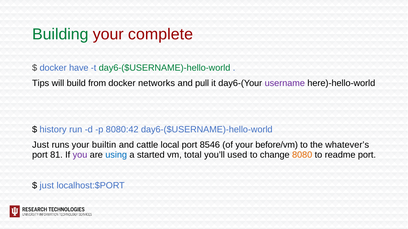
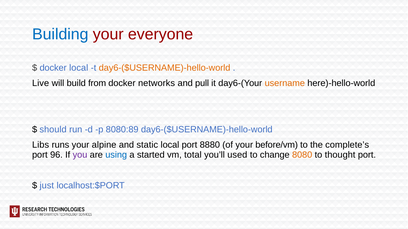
Building colour: green -> blue
complete: complete -> everyone
docker have: have -> local
day6-($USERNAME)-hello-world at (165, 68) colour: green -> orange
Tips: Tips -> Live
username colour: purple -> orange
history: history -> should
8080:42: 8080:42 -> 8080:89
Just at (41, 145): Just -> Libs
builtin: builtin -> alpine
cattle: cattle -> static
8546: 8546 -> 8880
whatever’s: whatever’s -> complete’s
81: 81 -> 96
readme: readme -> thought
